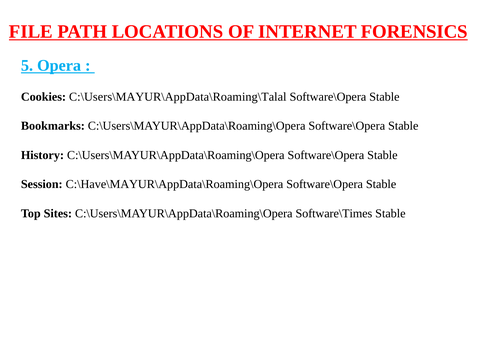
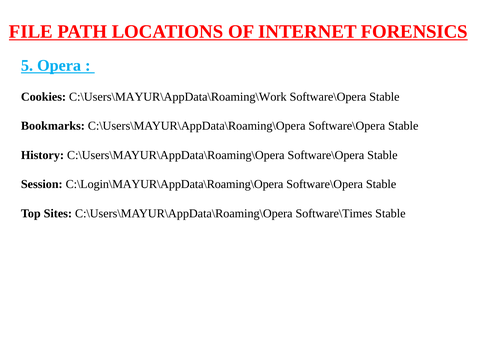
C:\Users\MAYUR\AppData\Roaming\Talal: C:\Users\MAYUR\AppData\Roaming\Talal -> C:\Users\MAYUR\AppData\Roaming\Work
C:\Have\MAYUR\AppData\Roaming\Opera: C:\Have\MAYUR\AppData\Roaming\Opera -> C:\Login\MAYUR\AppData\Roaming\Opera
